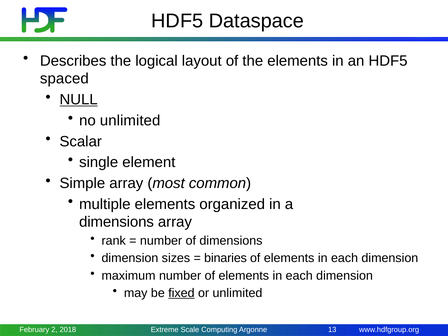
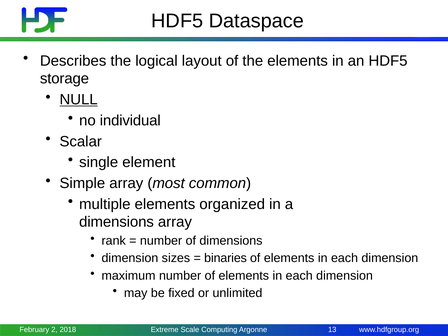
spaced: spaced -> storage
no unlimited: unlimited -> individual
fixed underline: present -> none
